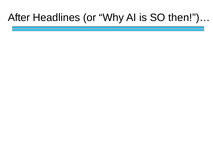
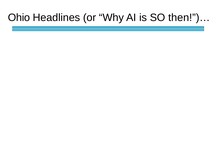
After: After -> Ohio
